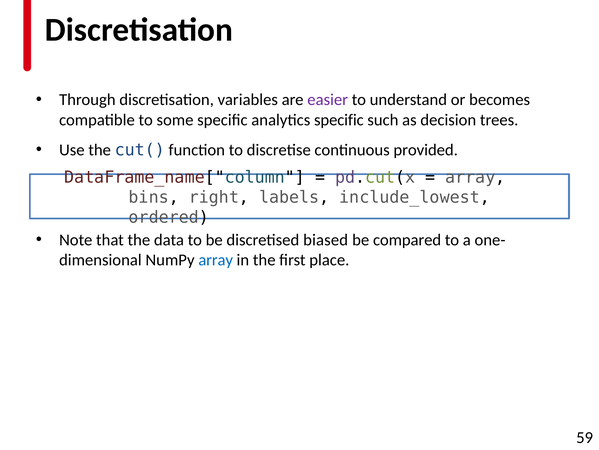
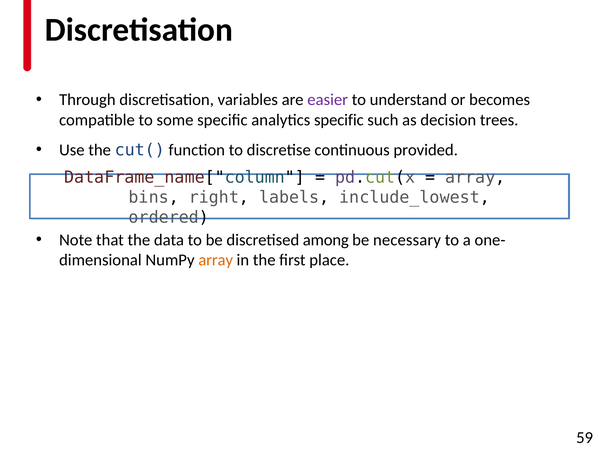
biased: biased -> among
compared: compared -> necessary
array at (216, 259) colour: blue -> orange
